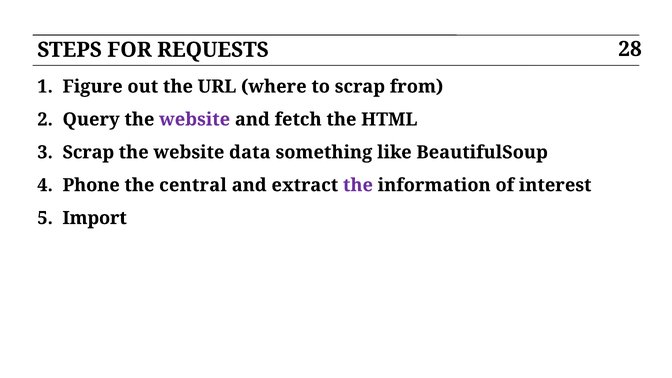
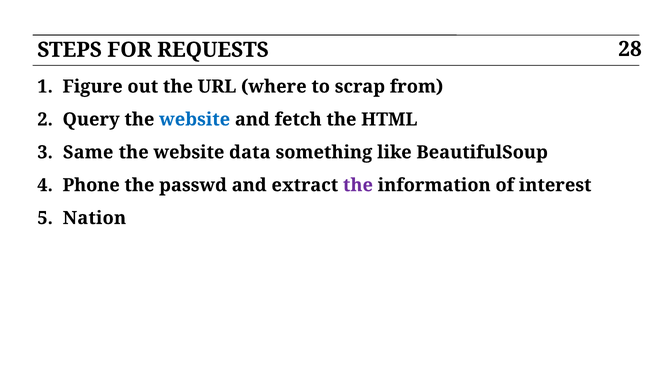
website at (195, 119) colour: purple -> blue
Scrap at (88, 152): Scrap -> Same
central: central -> passwd
Import: Import -> Nation
